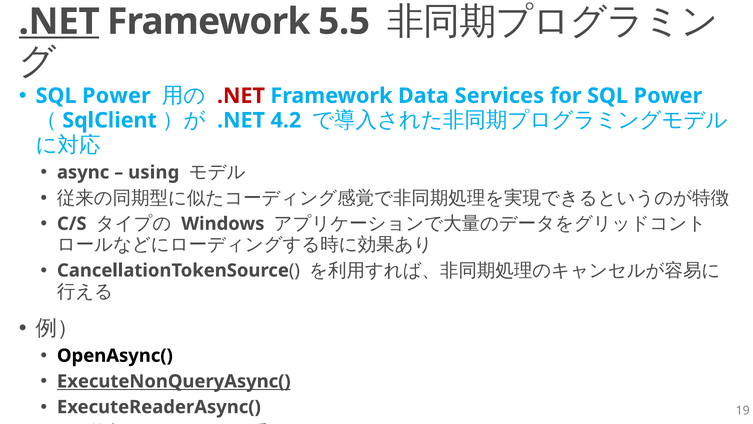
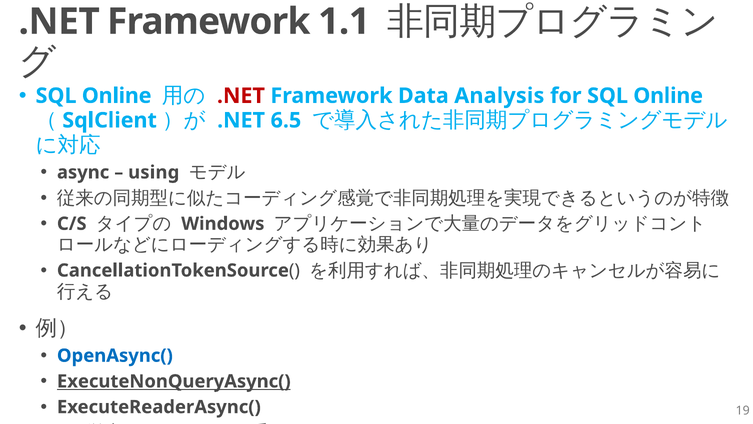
.NET at (59, 22) underline: present -> none
5.5: 5.5 -> 1.1
Power at (116, 96): Power -> Online
Services: Services -> Analysis
for SQL Power: Power -> Online
4.2: 4.2 -> 6.5
OpenAsync( colour: black -> blue
